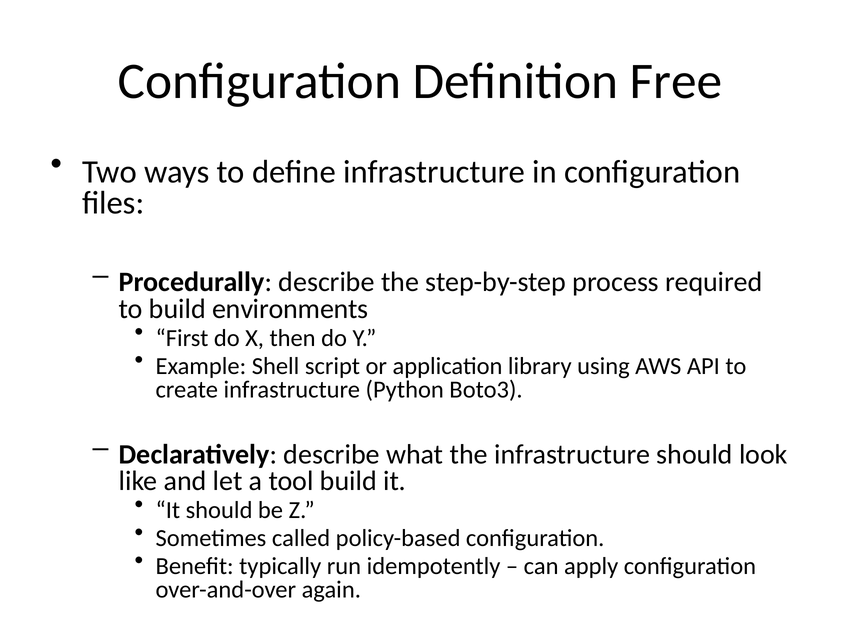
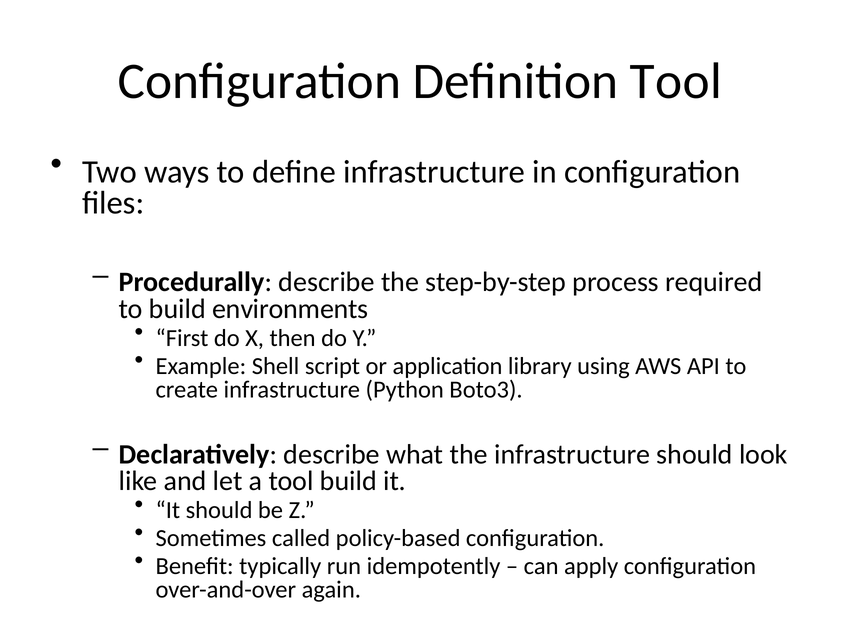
Definition Free: Free -> Tool
